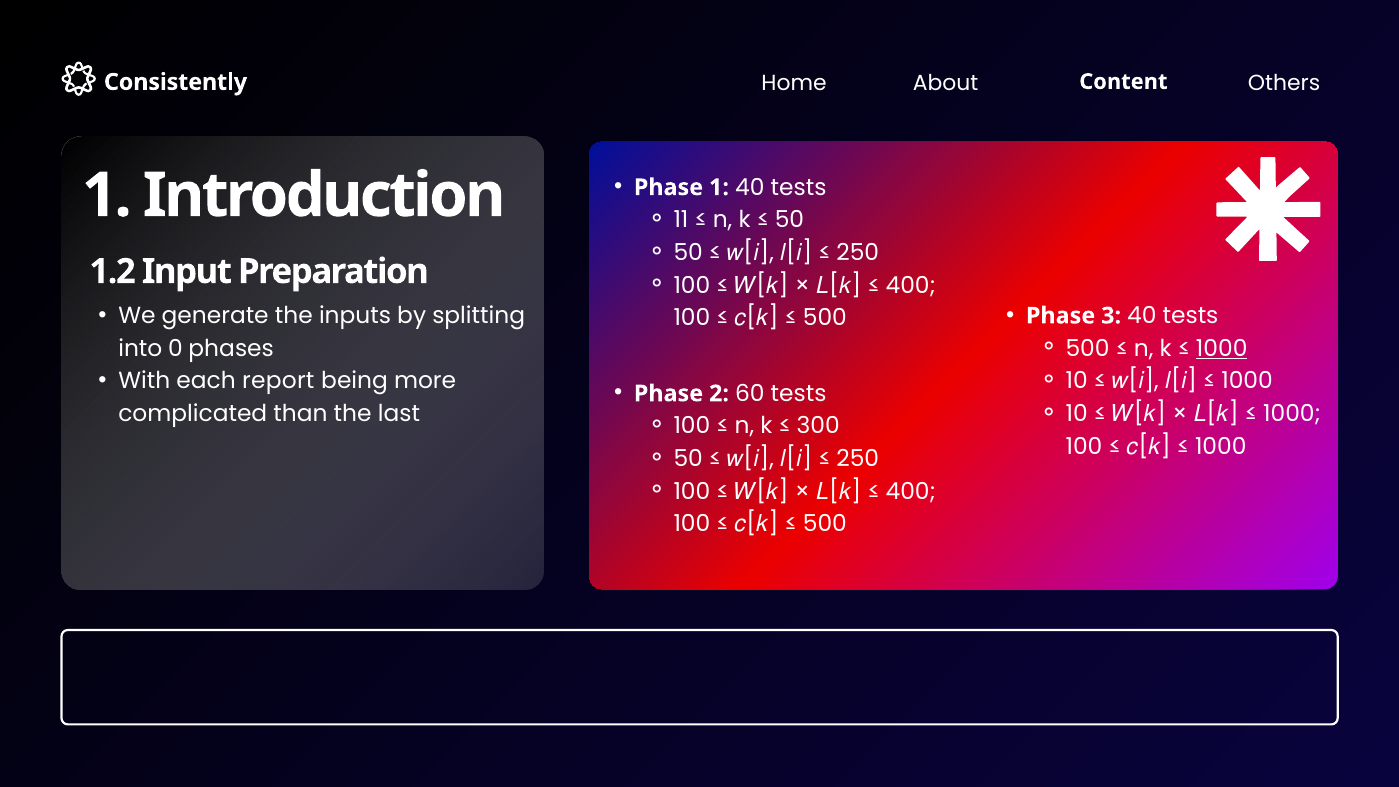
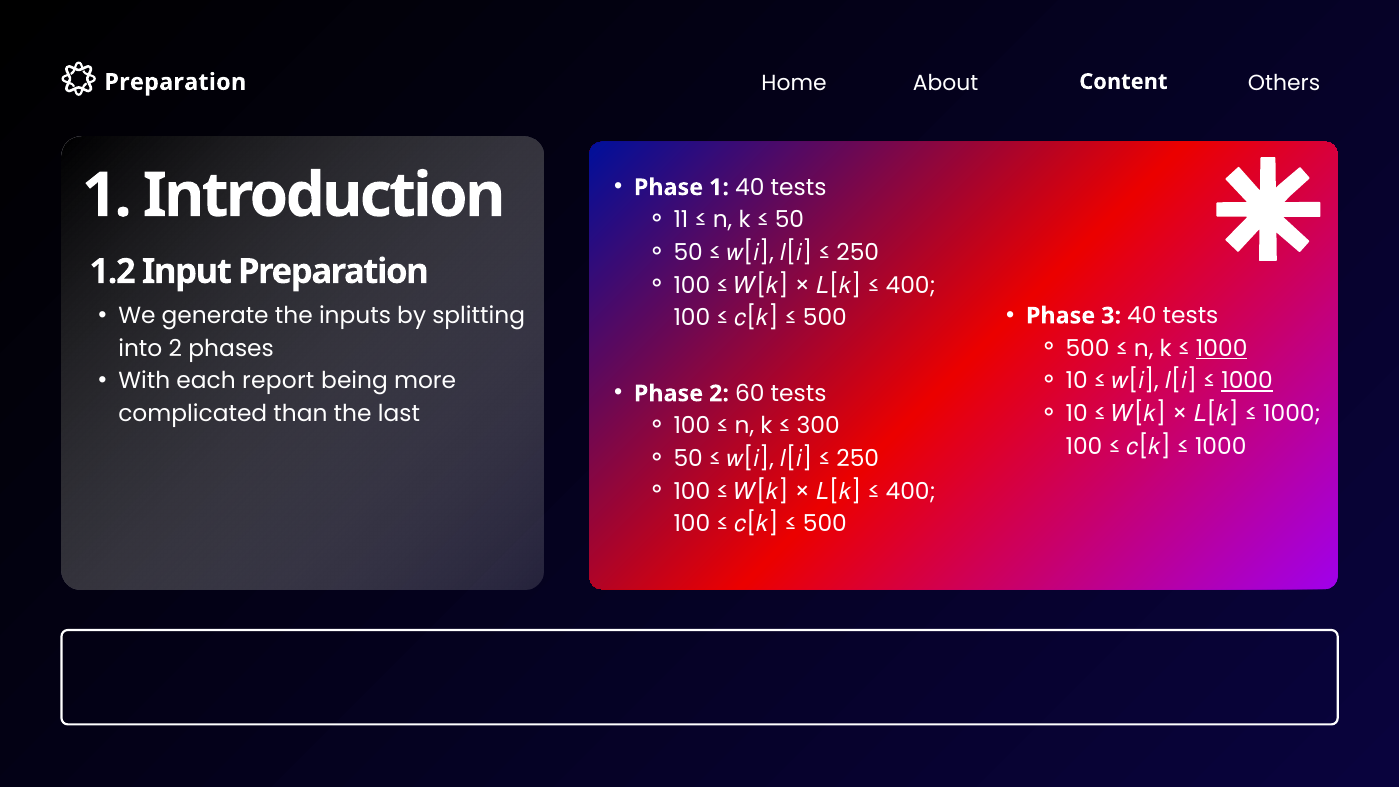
Consistently at (175, 82): Consistently -> Preparation
into 0: 0 -> 2
1000 at (1247, 381) underline: none -> present
